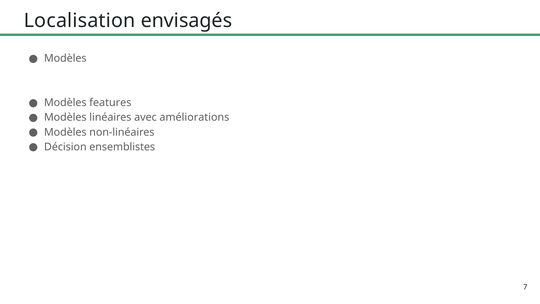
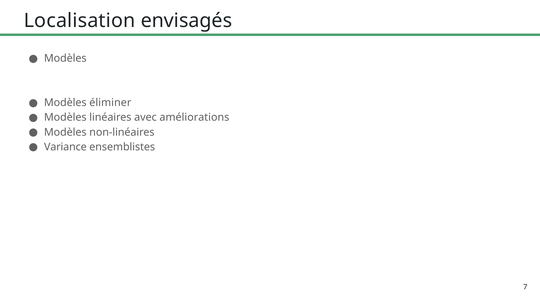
features: features -> éliminer
Décision: Décision -> Variance
